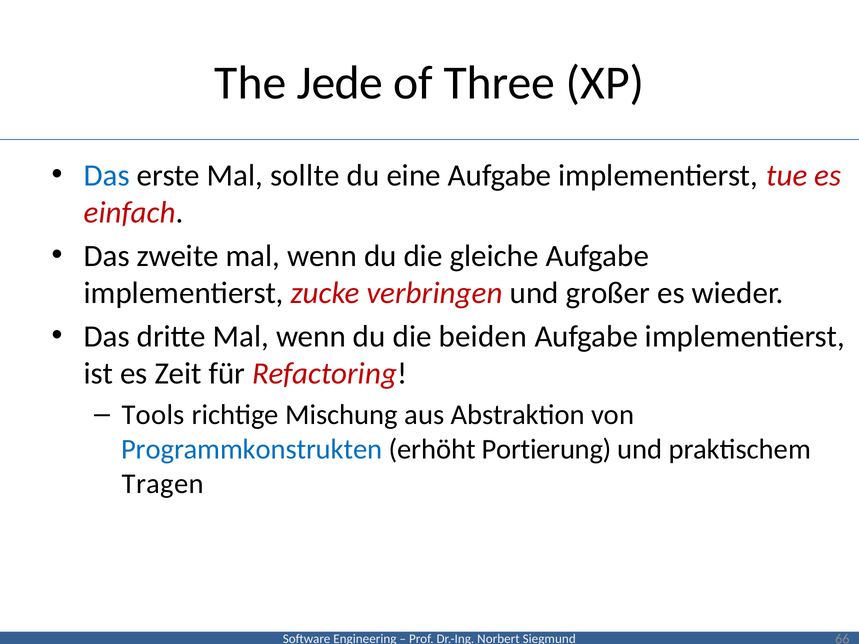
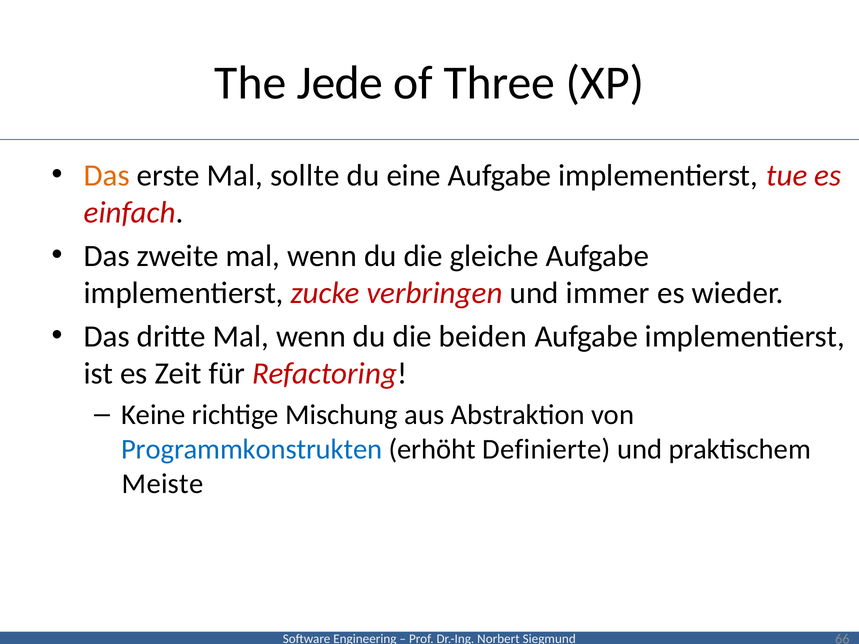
Das at (107, 175) colour: blue -> orange
großer: großer -> immer
Tools: Tools -> Keine
Portierung: Portierung -> Definierte
Tragen: Tragen -> Meiste
